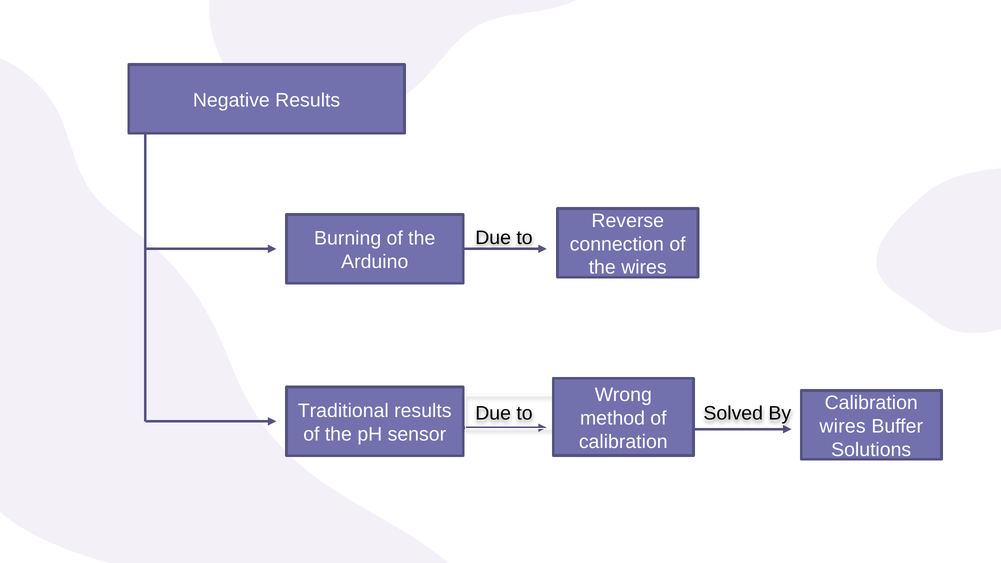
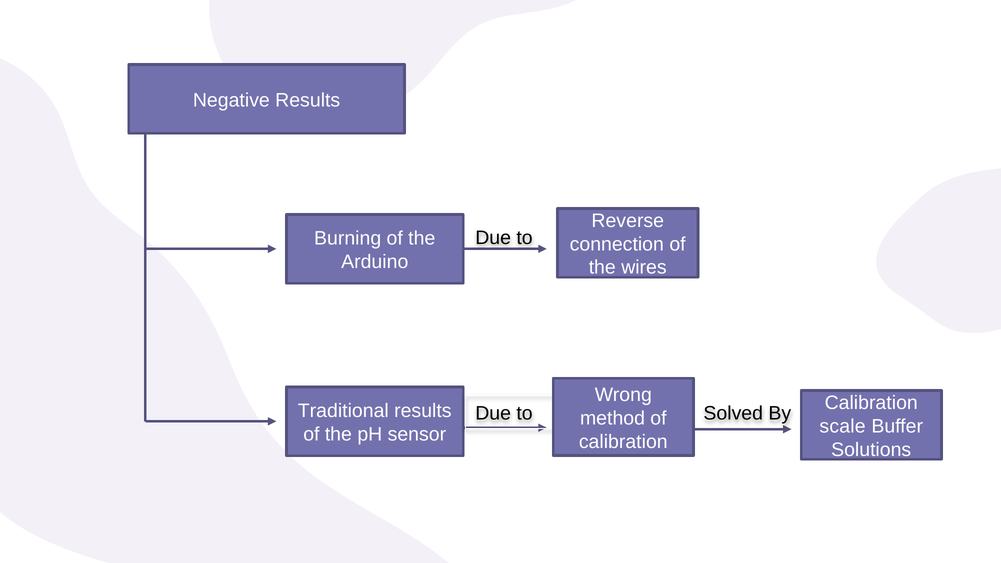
wires at (843, 426): wires -> scale
